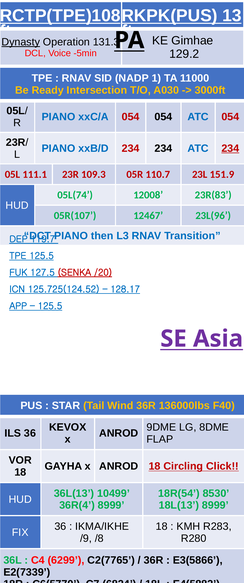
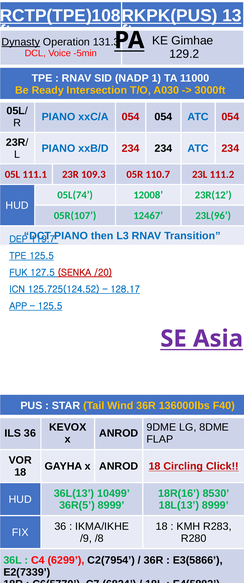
234 at (230, 149) underline: present -> none
151.9: 151.9 -> 111.2
23R(83: 23R(83 -> 23R(12
18R(54: 18R(54 -> 18R(16
36R(4: 36R(4 -> 36R(5
C2(7765: C2(7765 -> C2(7954
